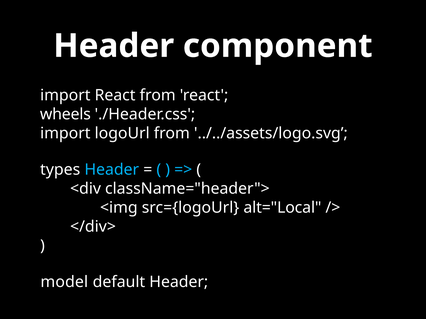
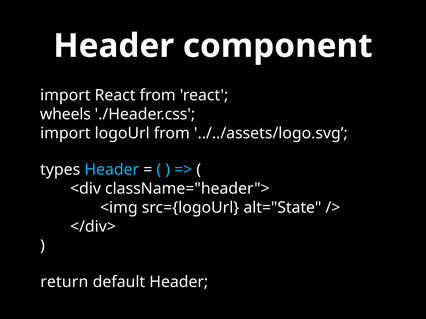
alt="Local: alt="Local -> alt="State
model: model -> return
